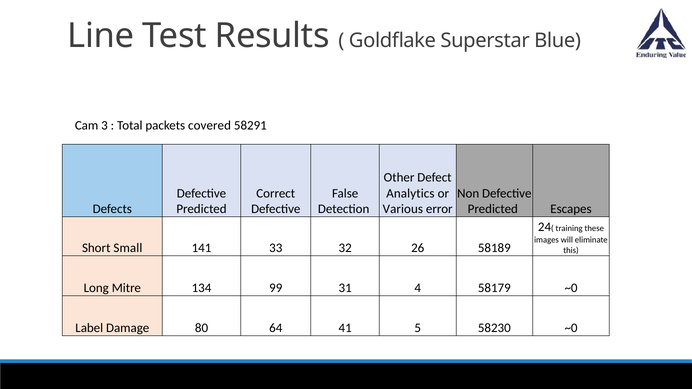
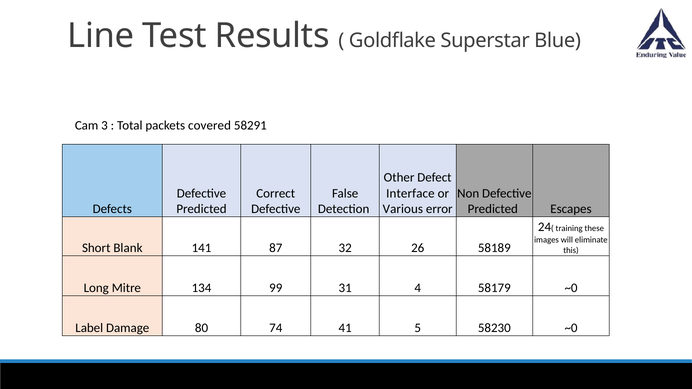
Analytics: Analytics -> Interface
Small: Small -> Blank
33: 33 -> 87
64: 64 -> 74
